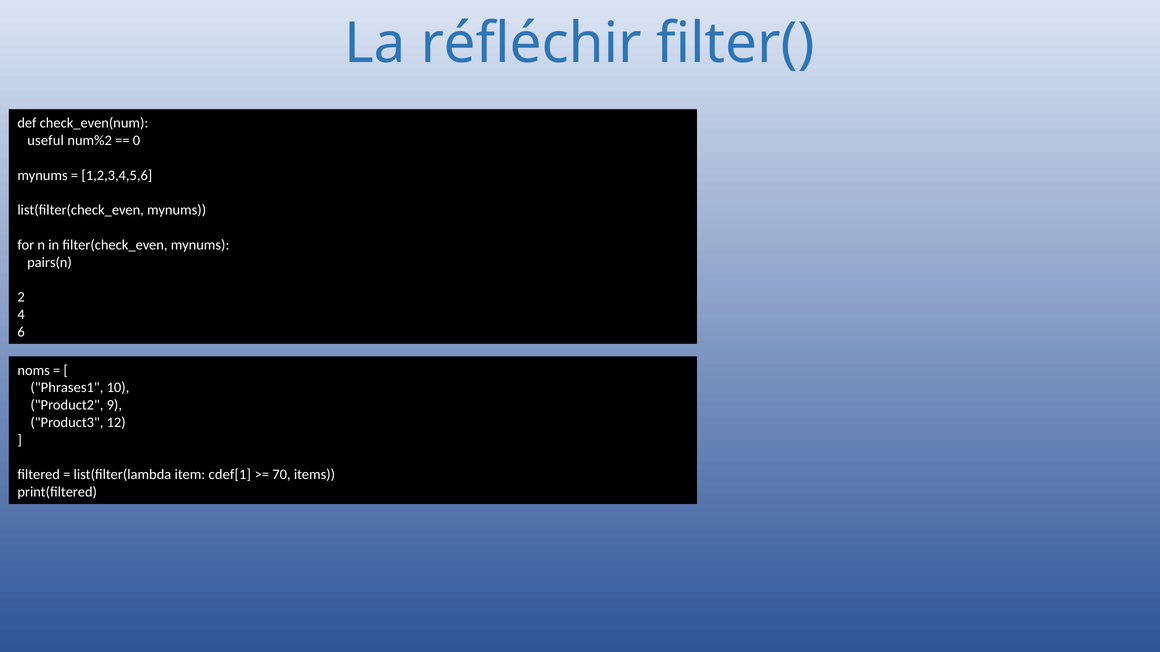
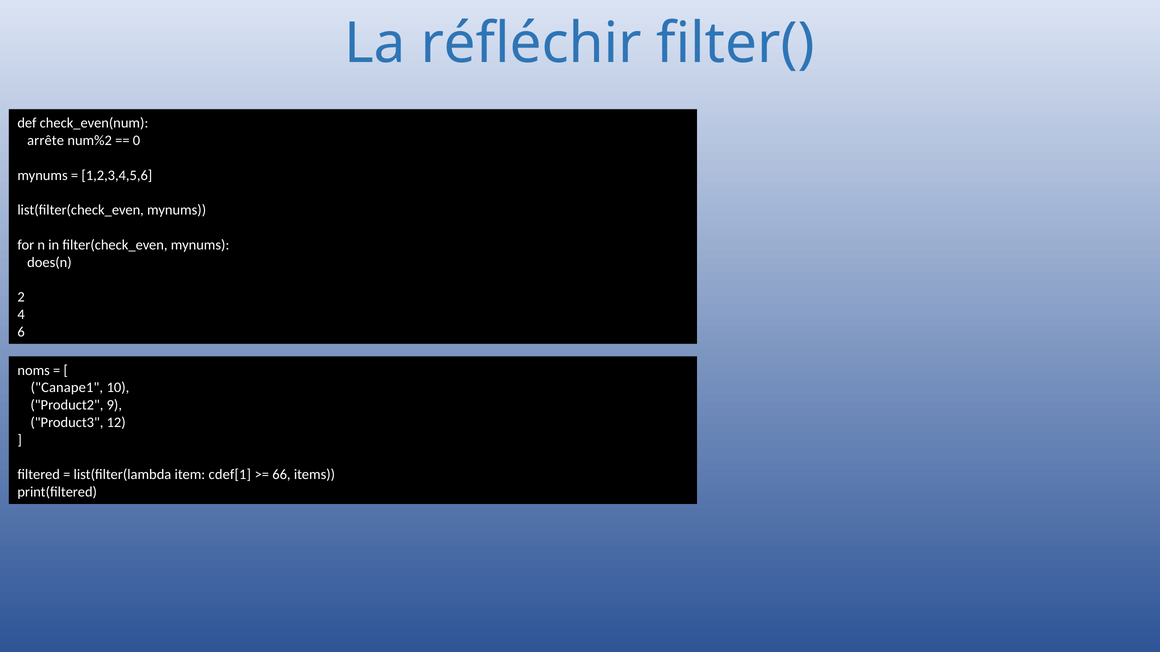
useful: useful -> arrête
pairs(n: pairs(n -> does(n
Phrases1: Phrases1 -> Canape1
70: 70 -> 66
